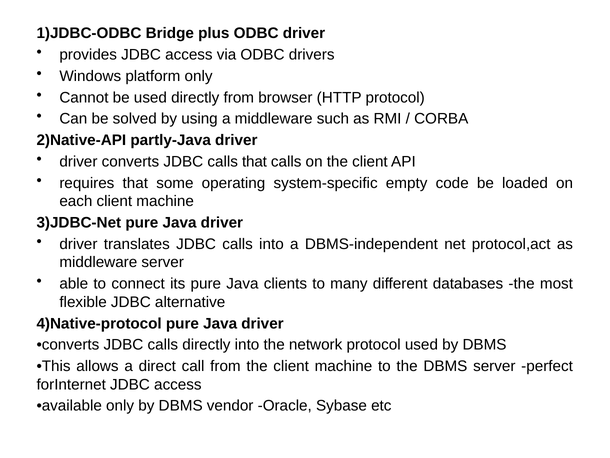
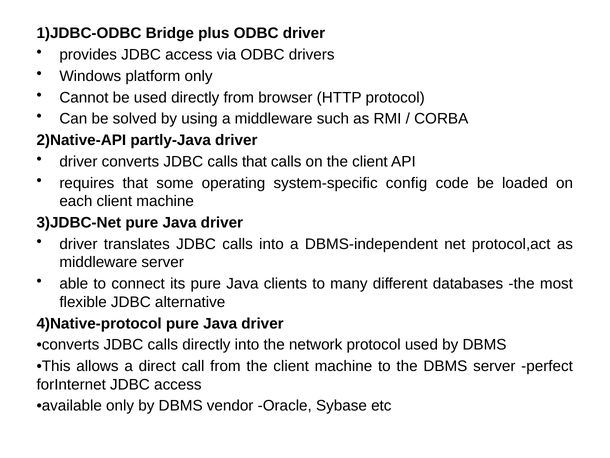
empty: empty -> config
